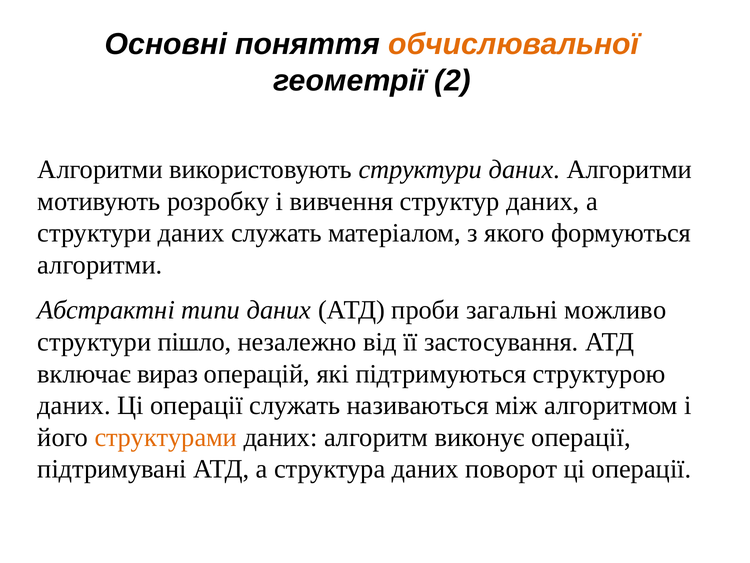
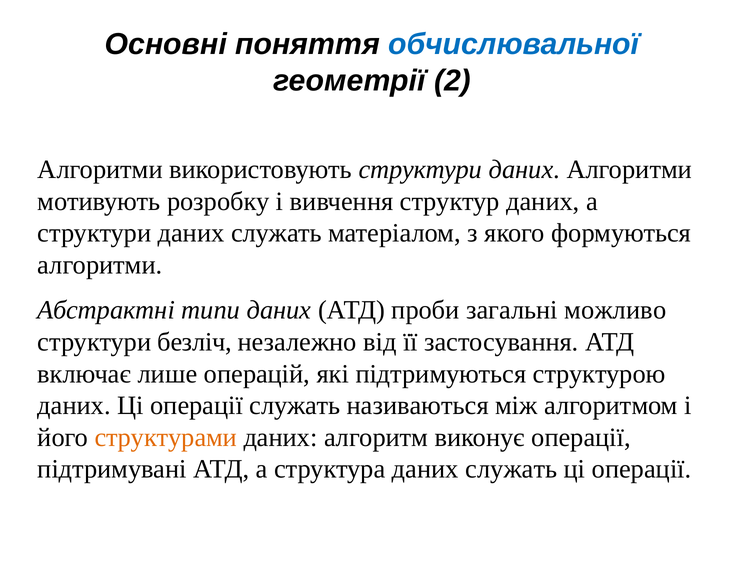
обчислювальної colour: orange -> blue
пішло: пішло -> безліч
вираз: вираз -> лише
структура даних поворот: поворот -> служать
